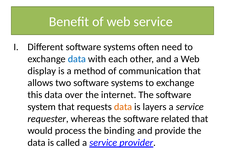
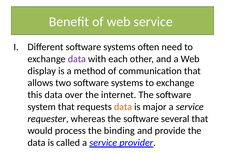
data at (77, 59) colour: blue -> purple
layers: layers -> major
related: related -> several
